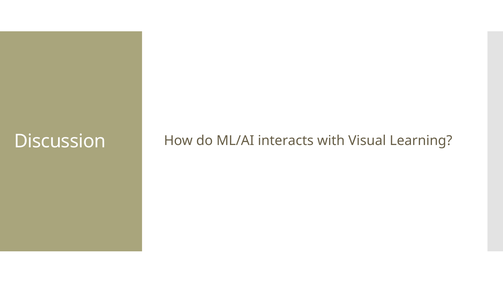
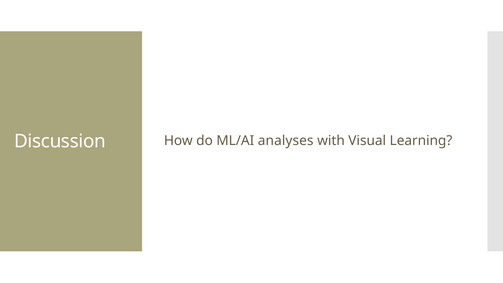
interacts: interacts -> analyses
